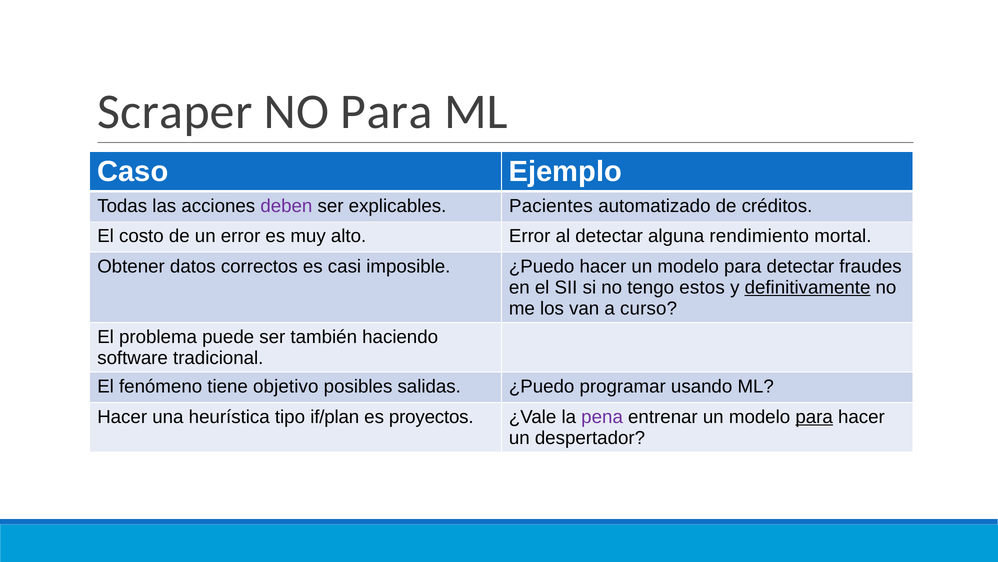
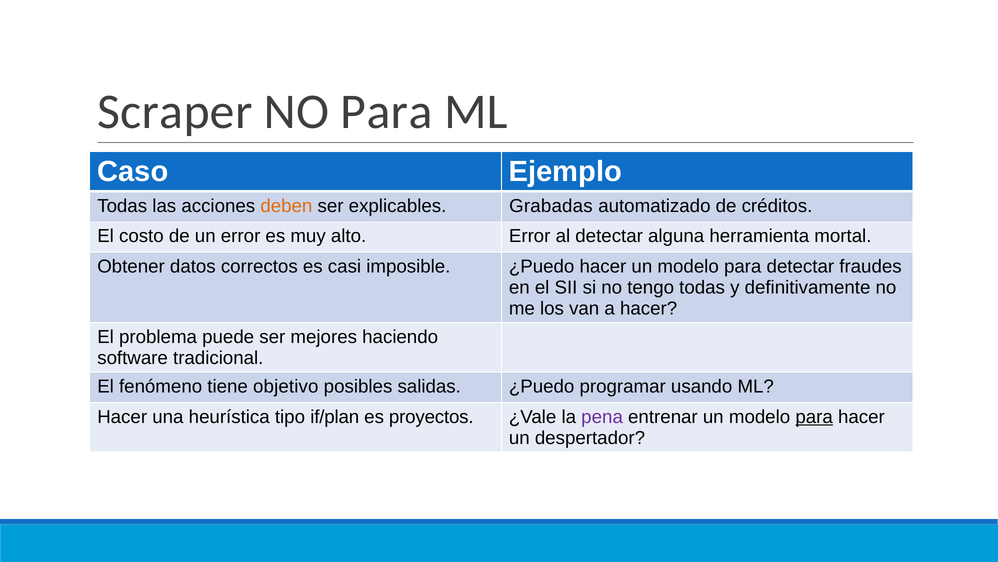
deben colour: purple -> orange
Pacientes: Pacientes -> Grabadas
rendimiento: rendimiento -> herramienta
tengo estos: estos -> todas
definitivamente underline: present -> none
a curso: curso -> hacer
también: también -> mejores
